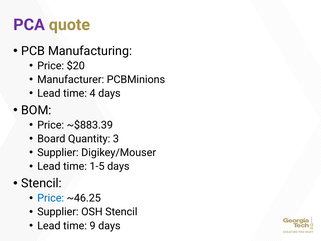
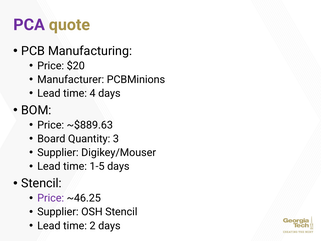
~$883.39: ~$883.39 -> ~$889.63
Price at (51, 198) colour: blue -> purple
9: 9 -> 2
